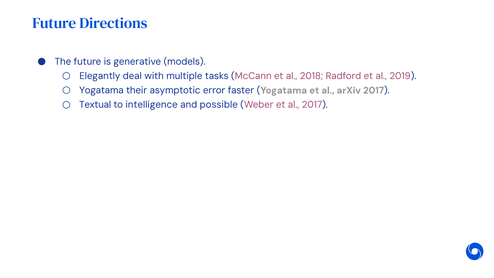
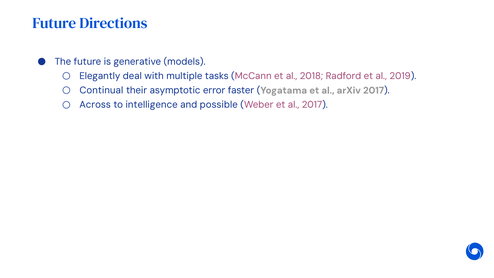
Yogatama at (101, 90): Yogatama -> Continual
Textual: Textual -> Across
